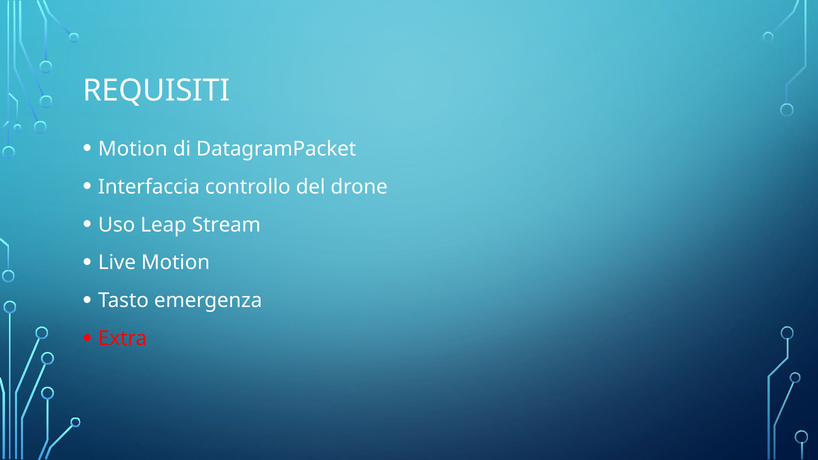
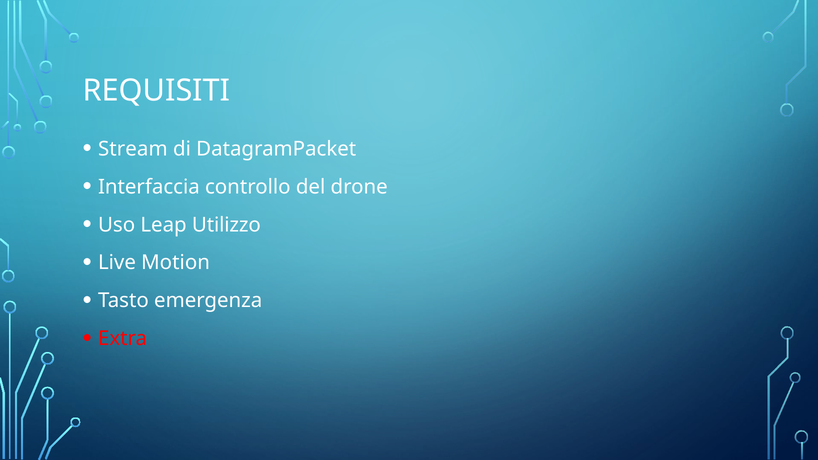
Motion at (133, 149): Motion -> Stream
Stream: Stream -> Utilizzo
